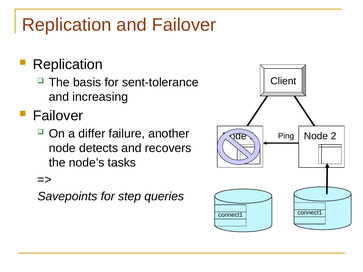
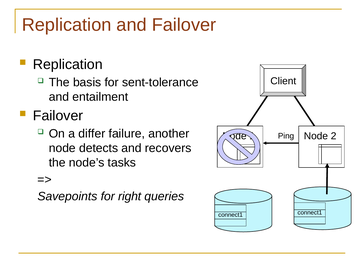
increasing: increasing -> entailment
step: step -> right
